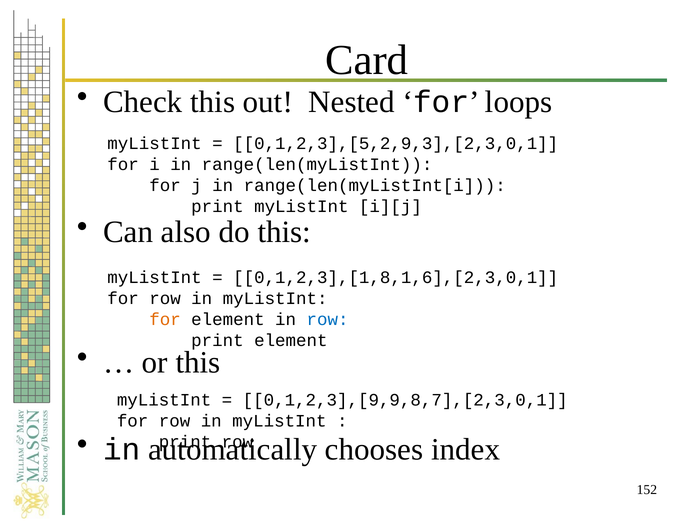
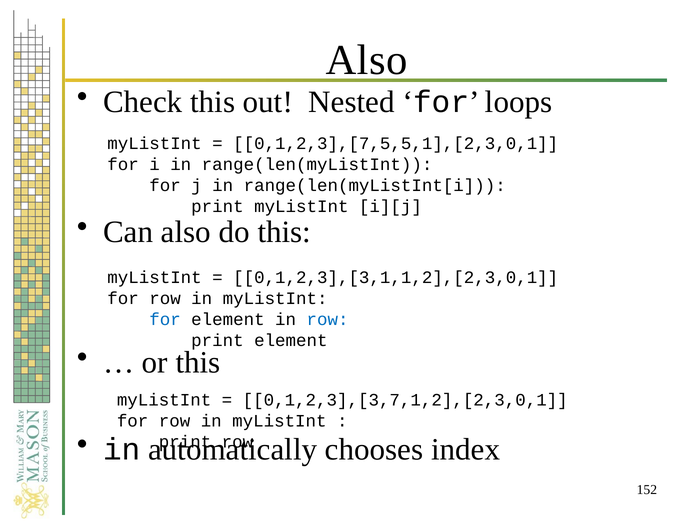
Card at (367, 60): Card -> Also
0,1,2,3],[5,2,9,3],[2,3,0,1: 0,1,2,3],[5,2,9,3],[2,3,0,1 -> 0,1,2,3],[7,5,5,1],[2,3,0,1
0,1,2,3],[1,8,1,6],[2,3,0,1: 0,1,2,3],[1,8,1,6],[2,3,0,1 -> 0,1,2,3],[3,1,1,2],[2,3,0,1
for at (165, 320) colour: orange -> blue
0,1,2,3],[9,9,8,7],[2,3,0,1: 0,1,2,3],[9,9,8,7],[2,3,0,1 -> 0,1,2,3],[3,7,1,2],[2,3,0,1
